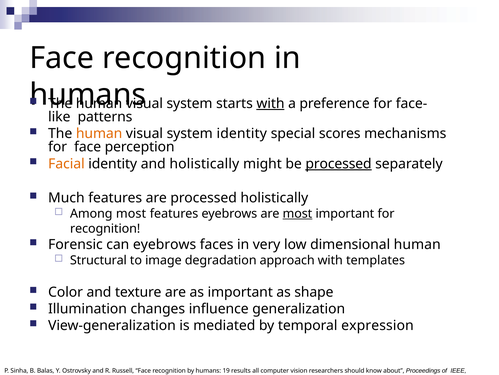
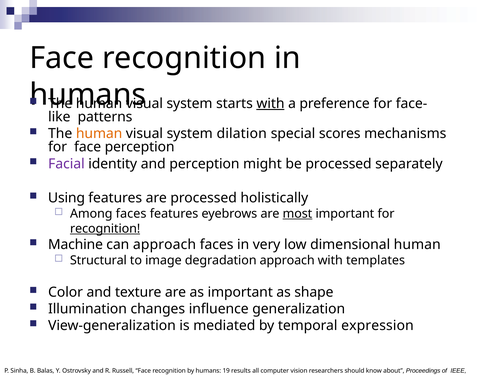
system identity: identity -> dilation
Facial colour: orange -> purple
and holistically: holistically -> perception
processed at (339, 164) underline: present -> none
Much: Much -> Using
Among most: most -> faces
recognition at (105, 228) underline: none -> present
Forensic: Forensic -> Machine
can eyebrows: eyebrows -> approach
